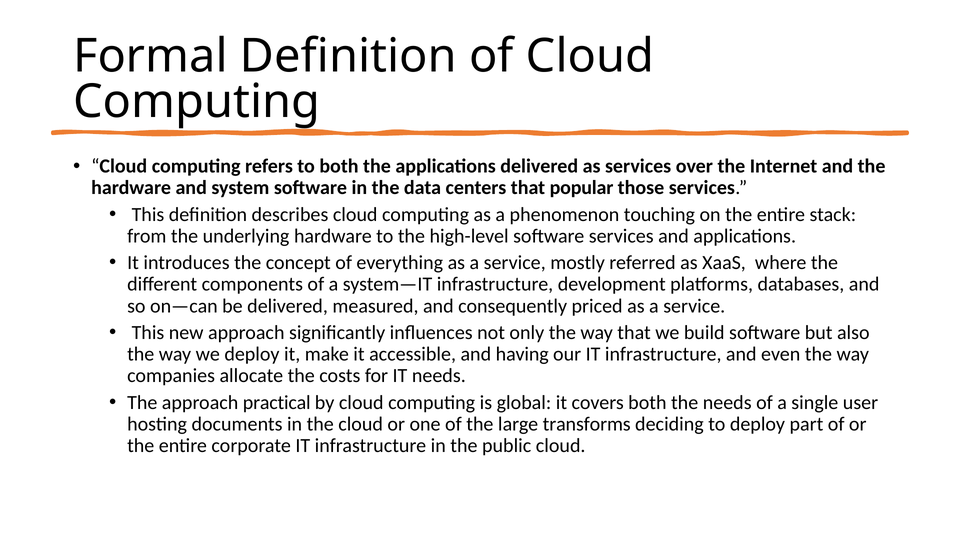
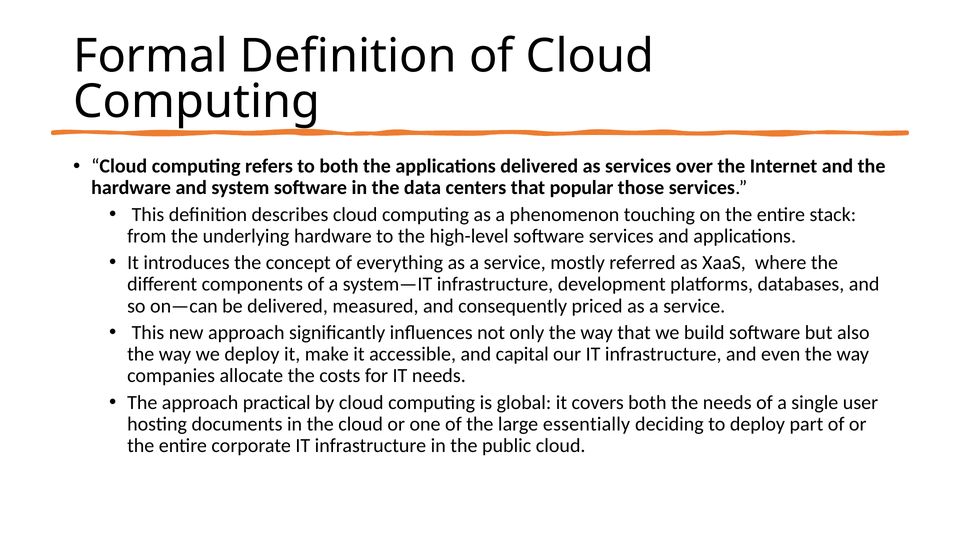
having: having -> capital
transforms: transforms -> essentially
